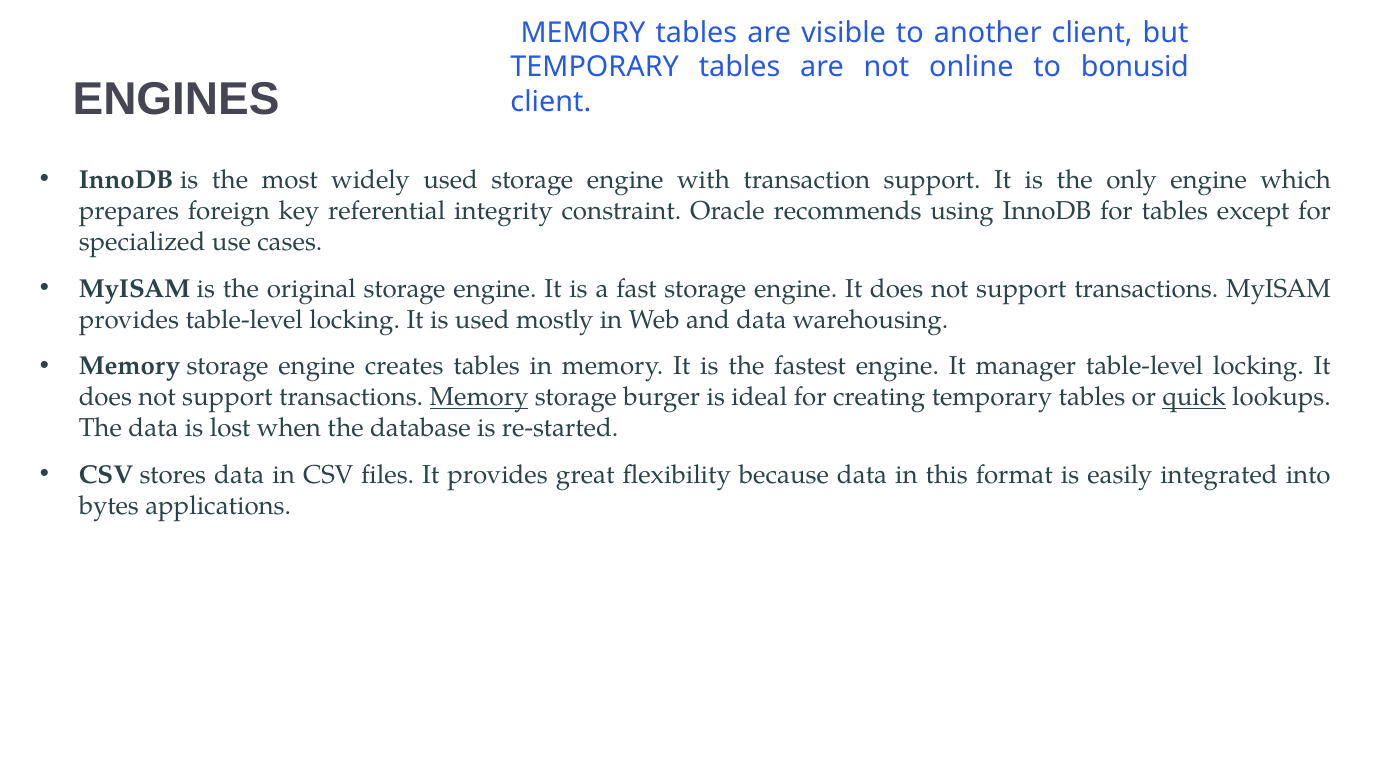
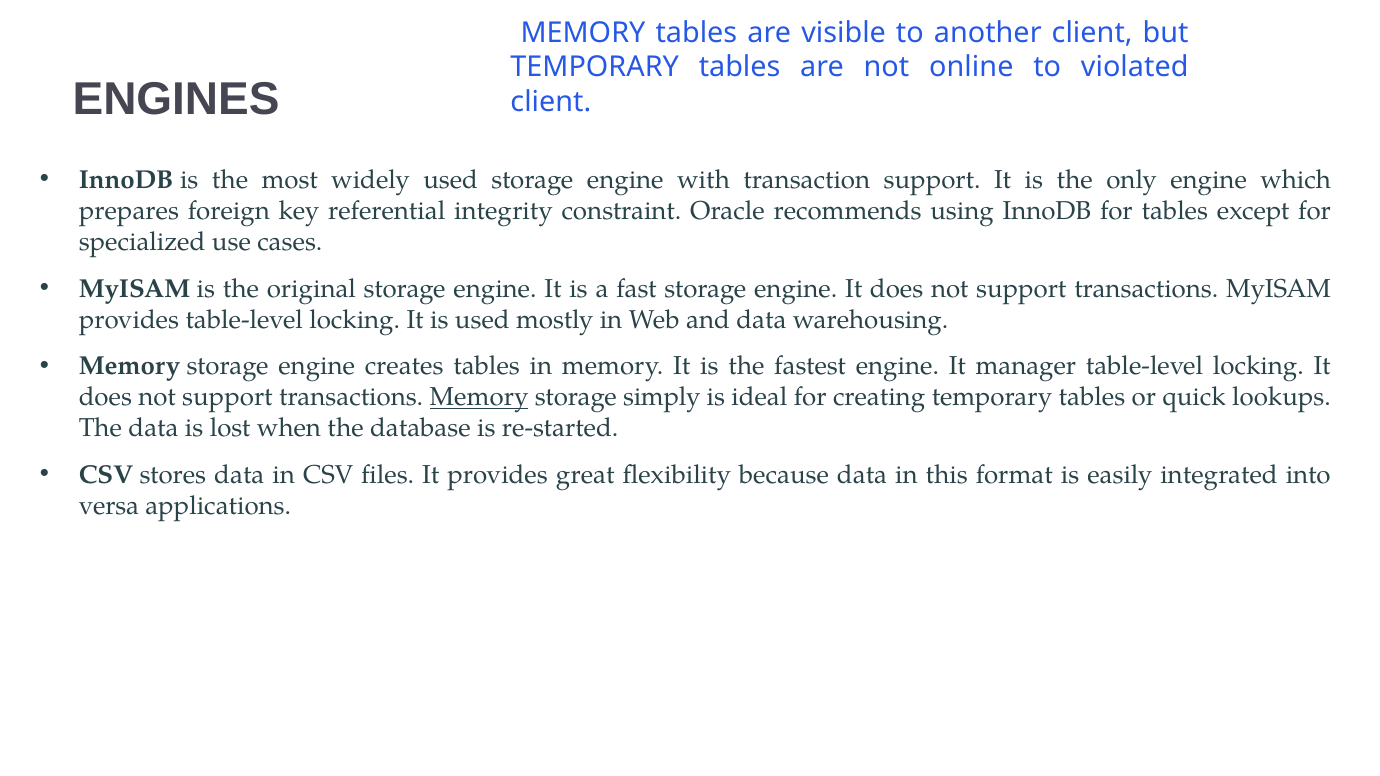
bonusid: bonusid -> violated
burger: burger -> simply
quick underline: present -> none
bytes: bytes -> versa
